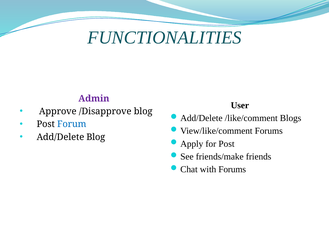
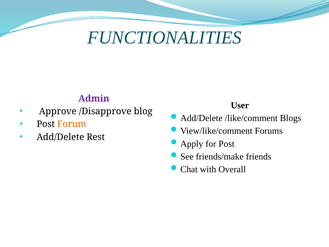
Forum colour: blue -> orange
Add/Delete Blog: Blog -> Rest
with Forums: Forums -> Overall
